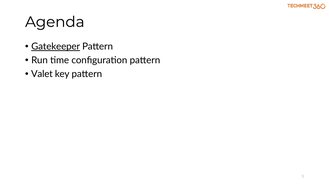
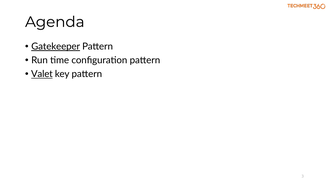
Valet underline: none -> present
